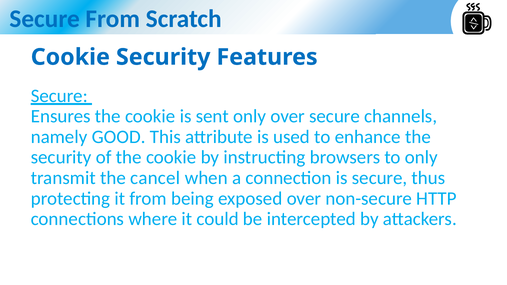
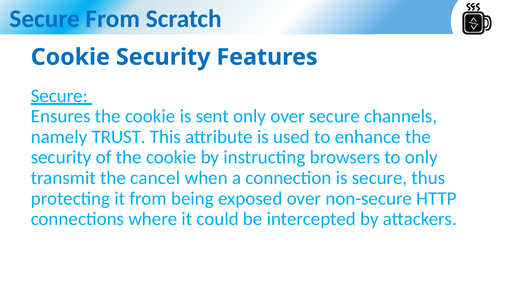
GOOD: GOOD -> TRUST
